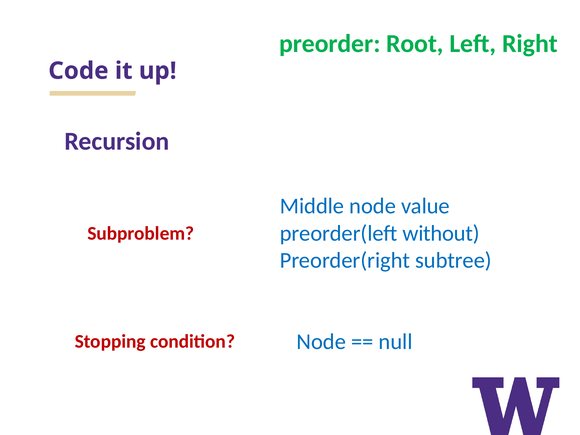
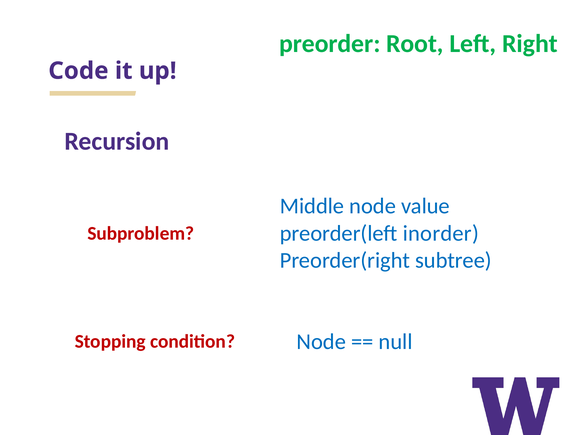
without: without -> inorder
